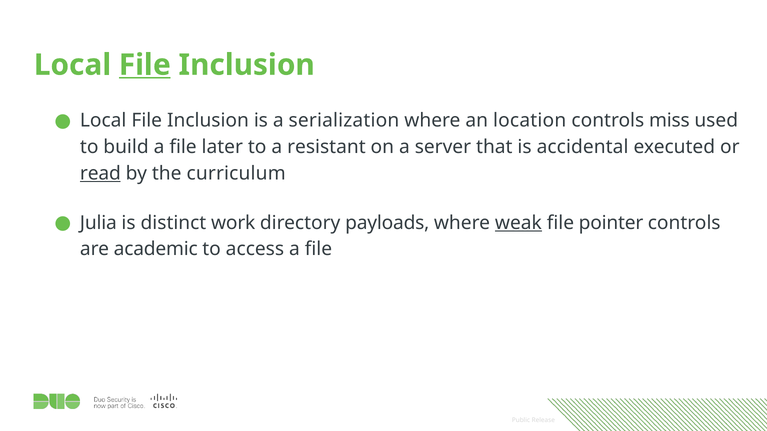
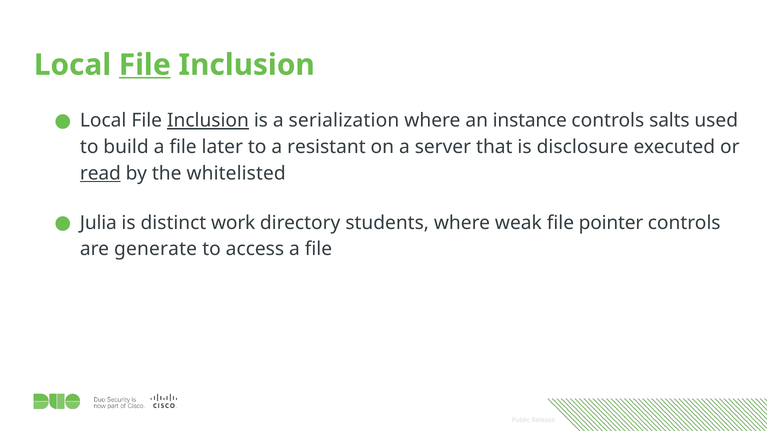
Inclusion at (208, 121) underline: none -> present
location: location -> instance
miss: miss -> salts
accidental: accidental -> disclosure
curriculum: curriculum -> whitelisted
payloads: payloads -> students
weak underline: present -> none
academic: academic -> generate
